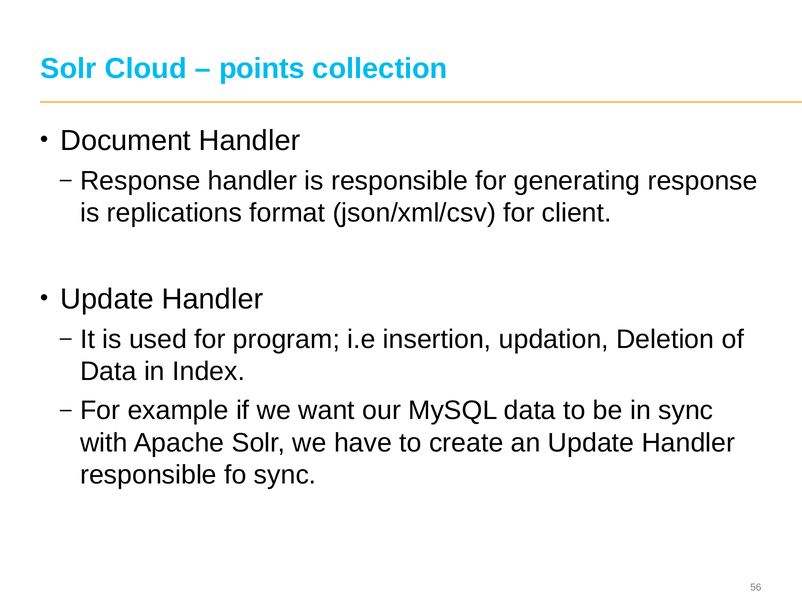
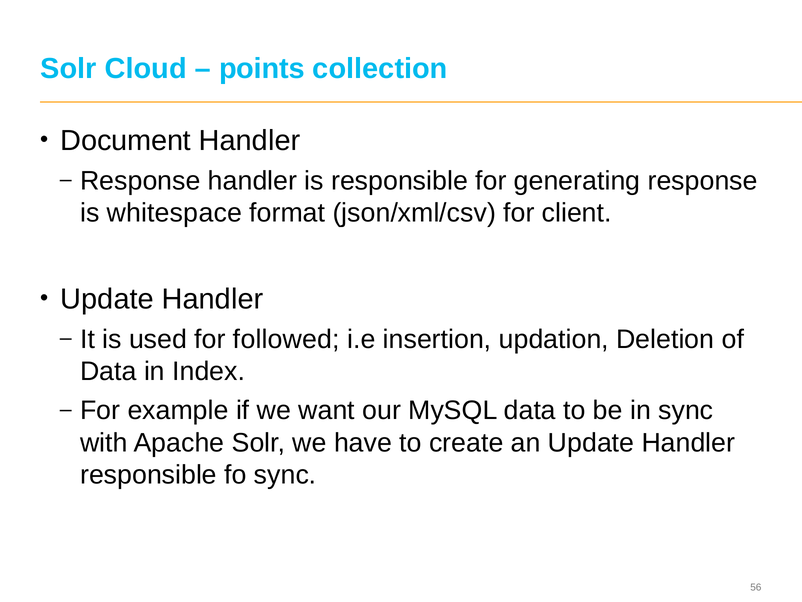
replications: replications -> whitespace
program: program -> followed
